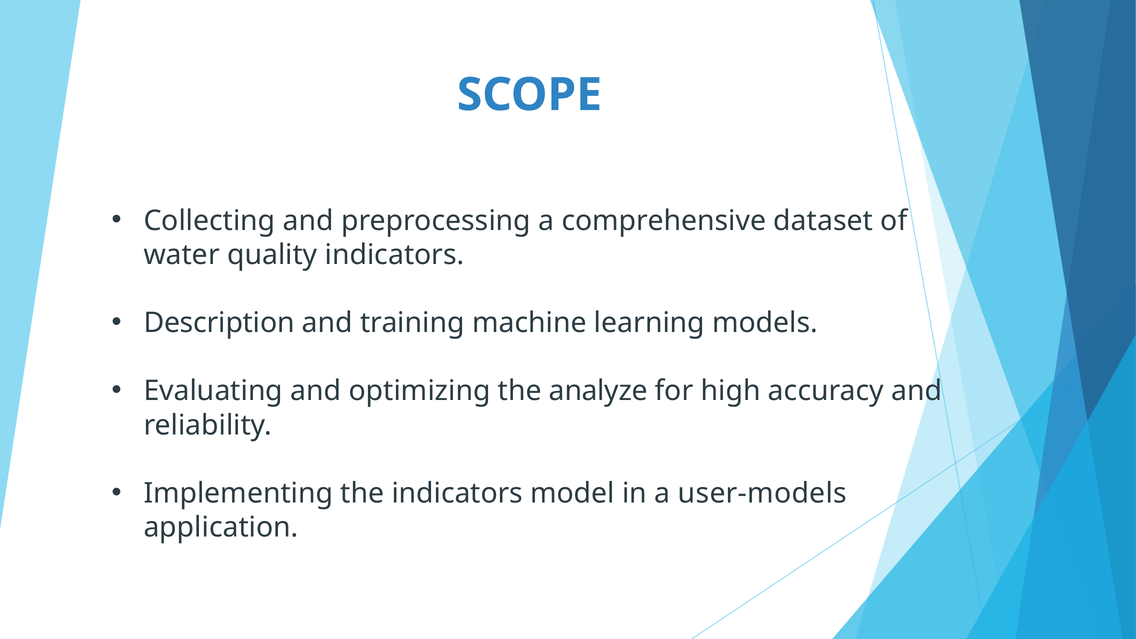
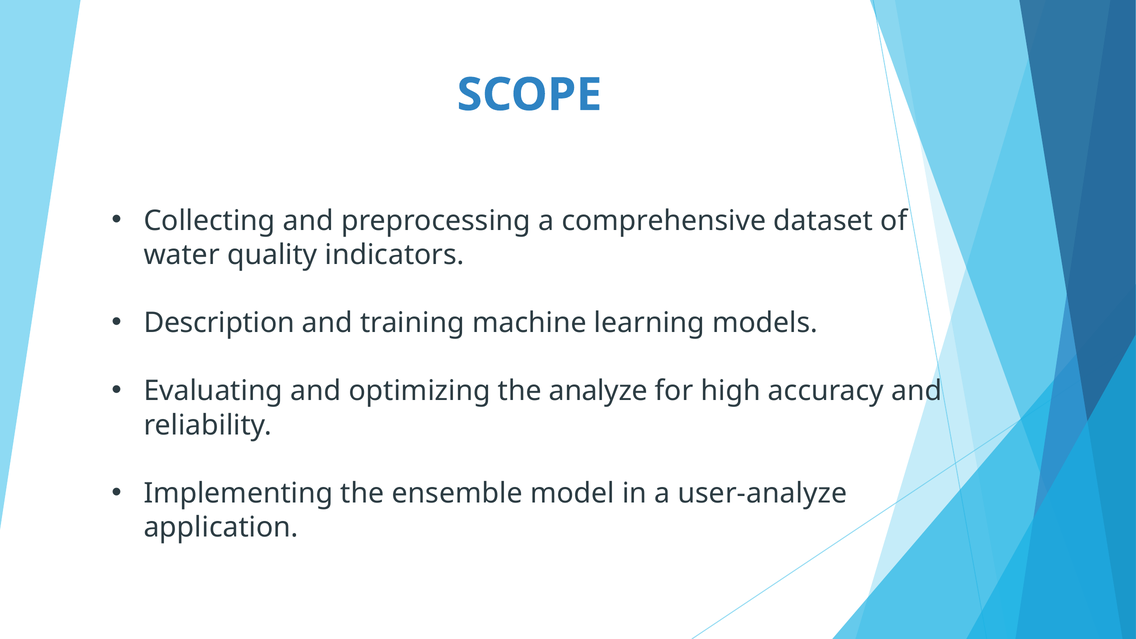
the indicators: indicators -> ensemble
user-models: user-models -> user-analyze
